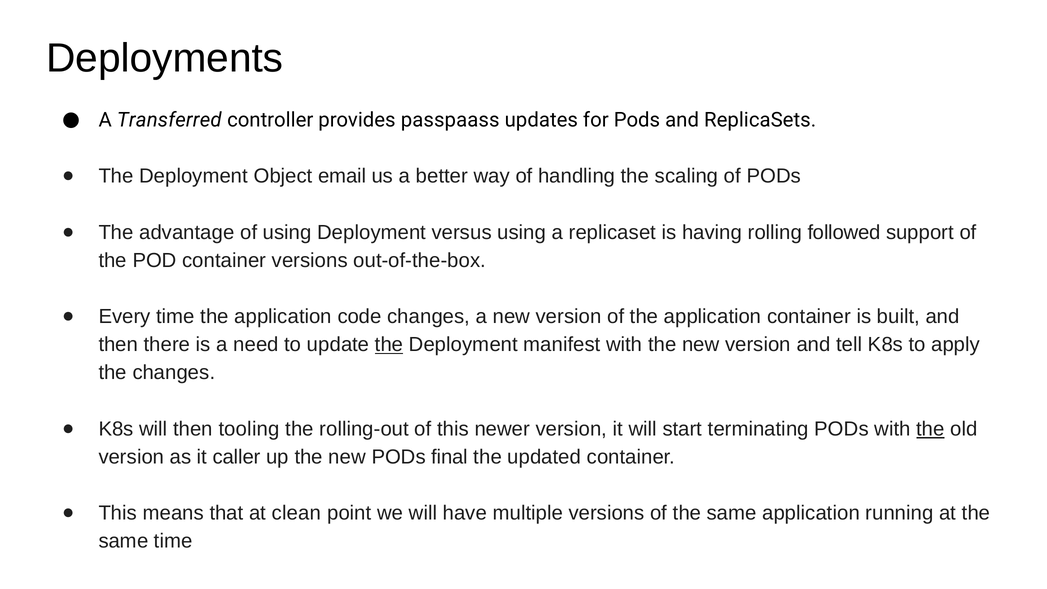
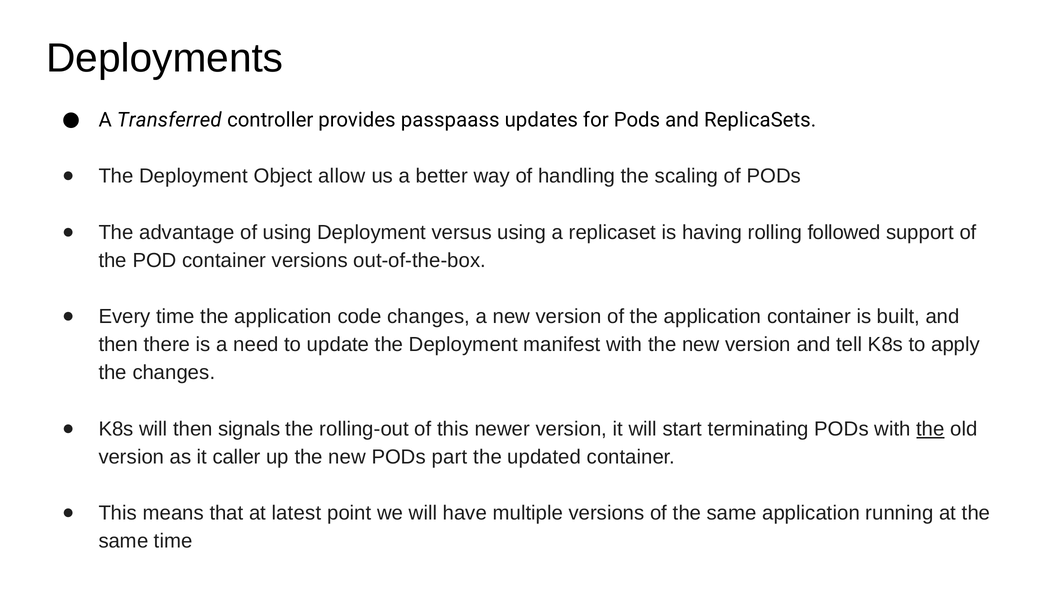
email: email -> allow
the at (389, 345) underline: present -> none
tooling: tooling -> signals
final: final -> part
clean: clean -> latest
